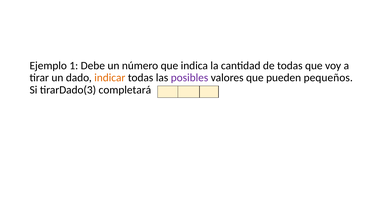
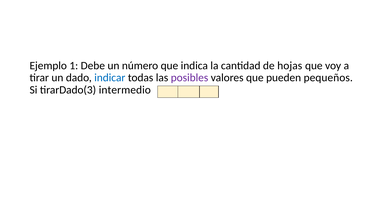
de todas: todas -> hojas
indicar colour: orange -> blue
completará: completará -> intermedio
